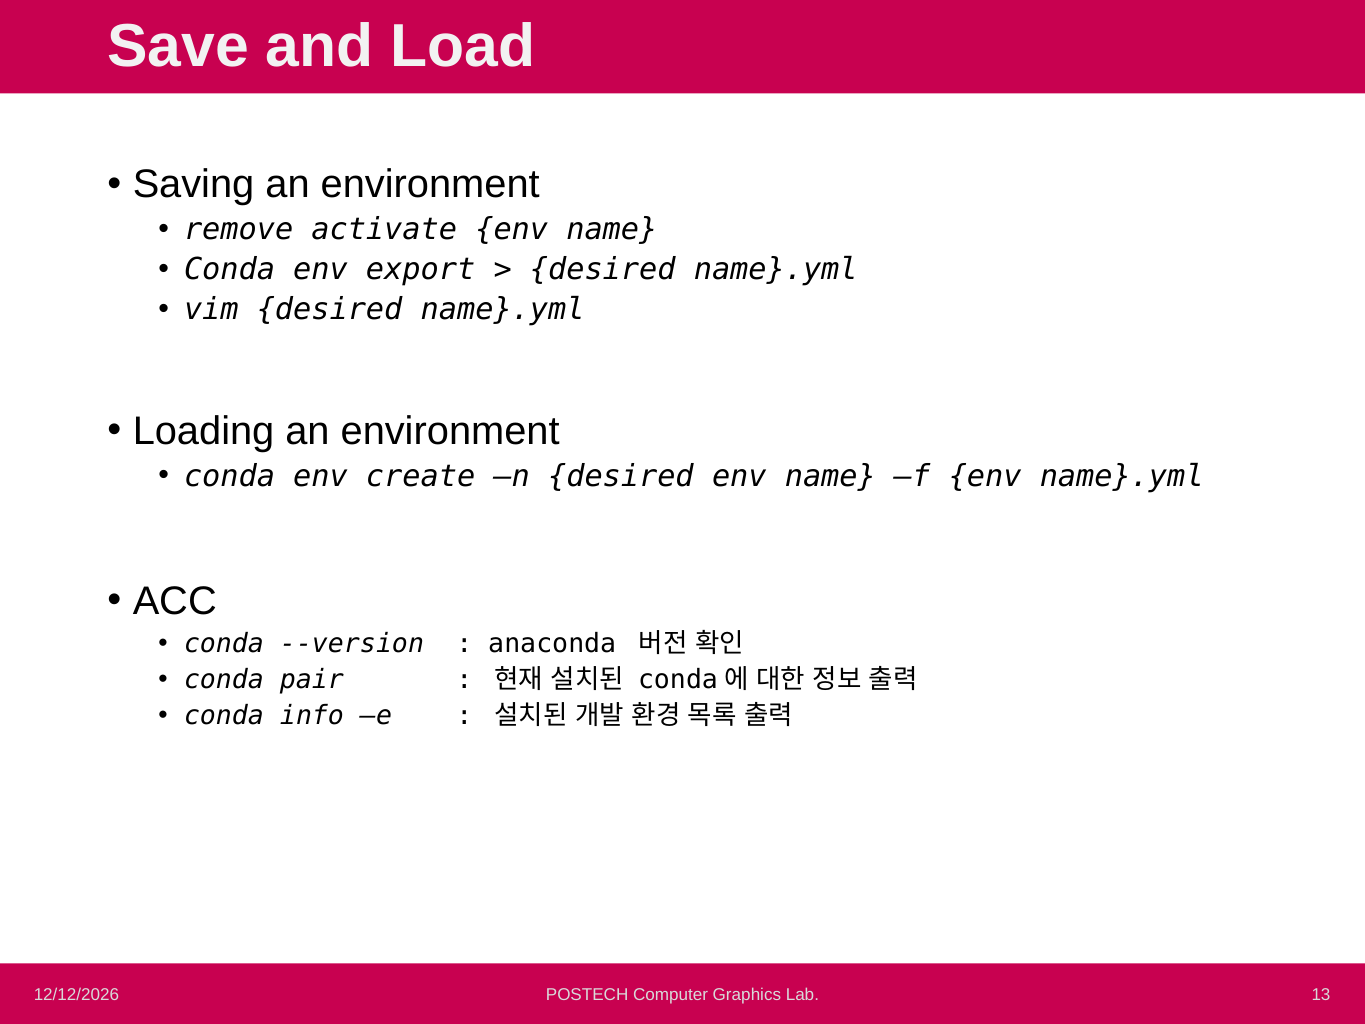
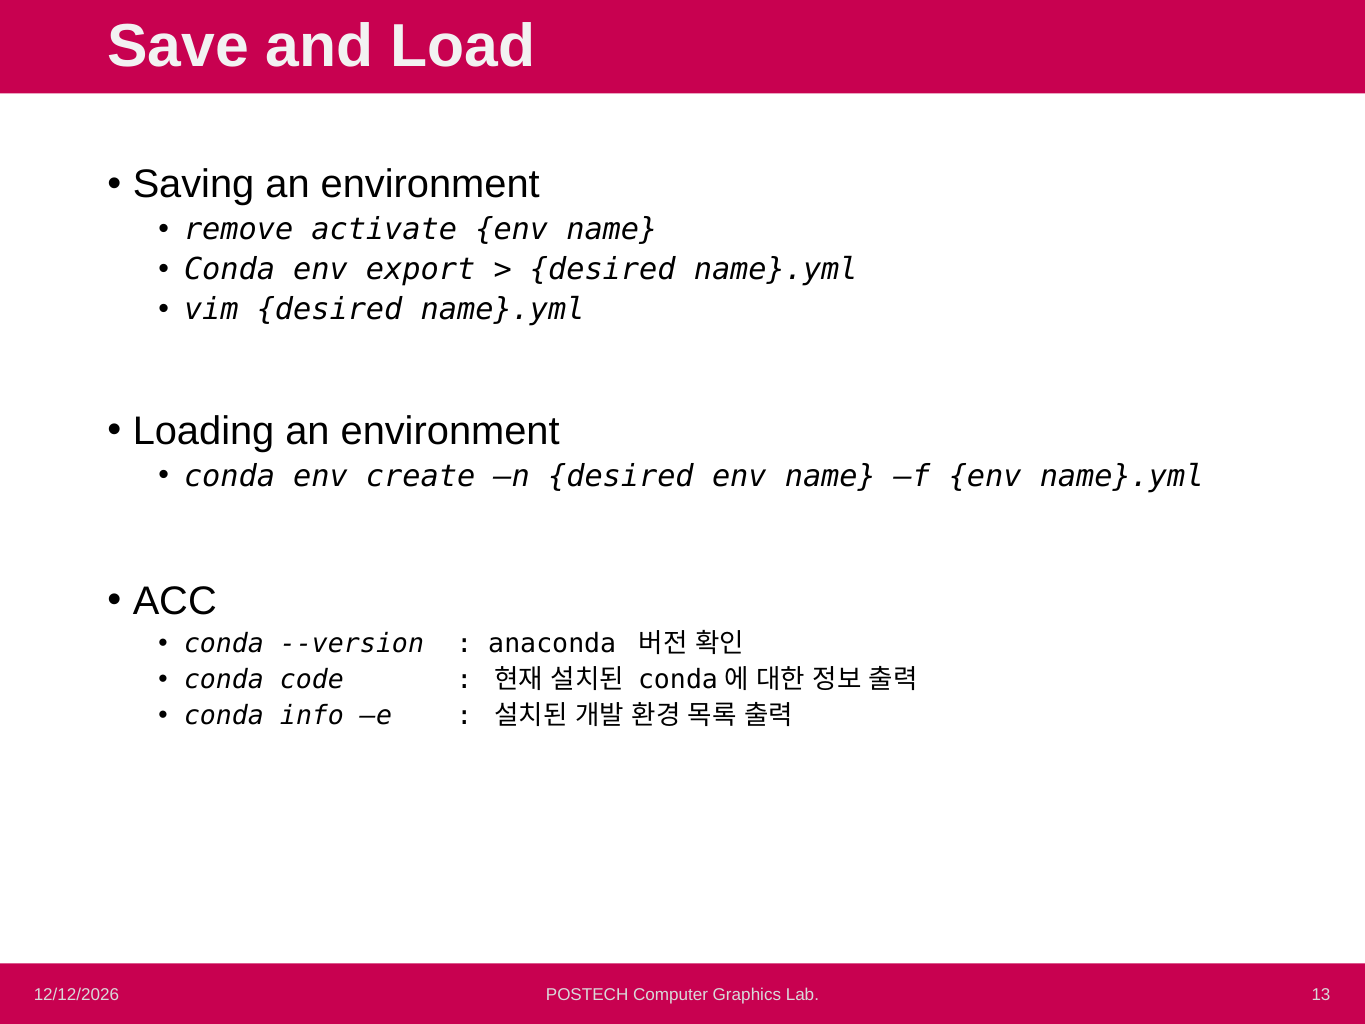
pair: pair -> code
